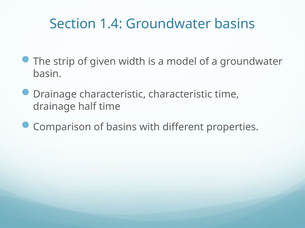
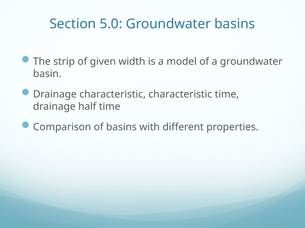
1.4: 1.4 -> 5.0
